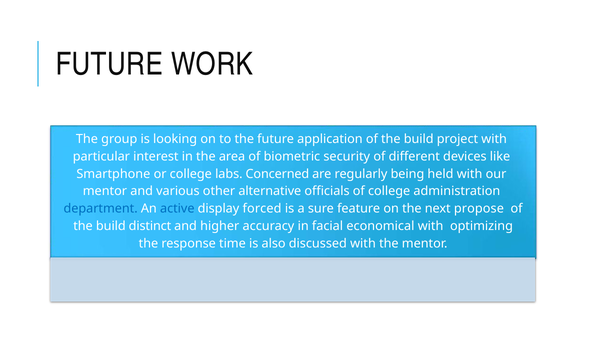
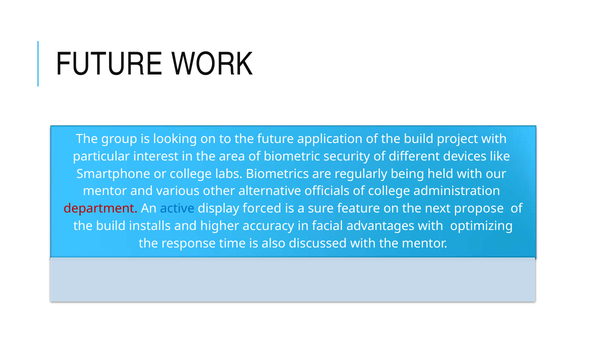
Concerned: Concerned -> Biometrics
department colour: blue -> red
distinct: distinct -> installs
economical: economical -> advantages
